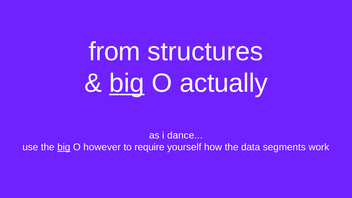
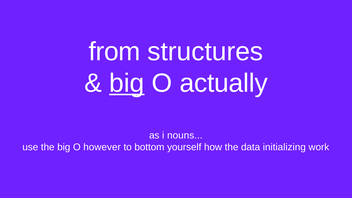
dance: dance -> nouns
big at (64, 147) underline: present -> none
require: require -> bottom
segments: segments -> initializing
